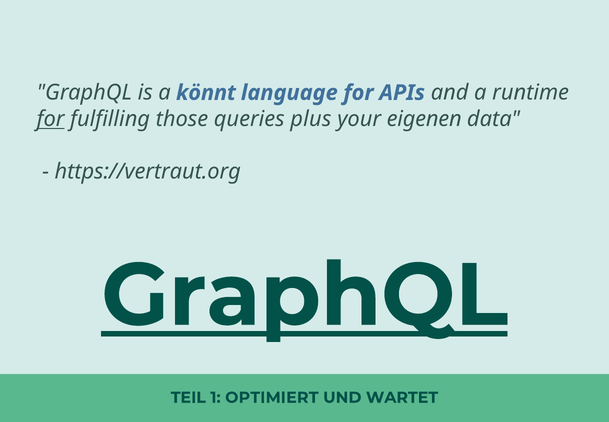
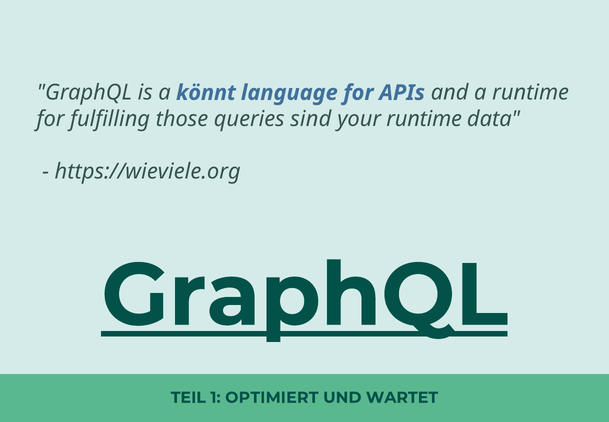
for at (51, 119) underline: present -> none
plus: plus -> sind
your eigenen: eigenen -> runtime
https://vertraut.org: https://vertraut.org -> https://wieviele.org
